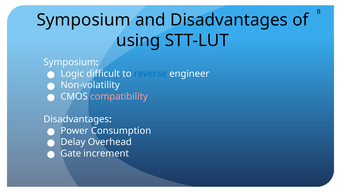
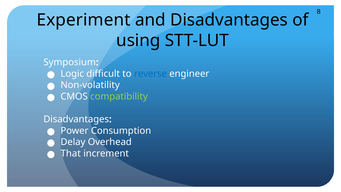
Symposium at (84, 20): Symposium -> Experiment
compatibility colour: pink -> light green
Gate: Gate -> That
